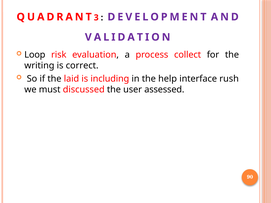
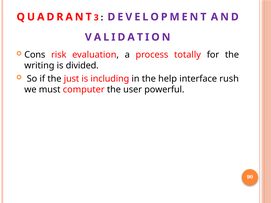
Loop: Loop -> Cons
collect: collect -> totally
correct: correct -> divided
laid: laid -> just
discussed: discussed -> computer
assessed: assessed -> powerful
